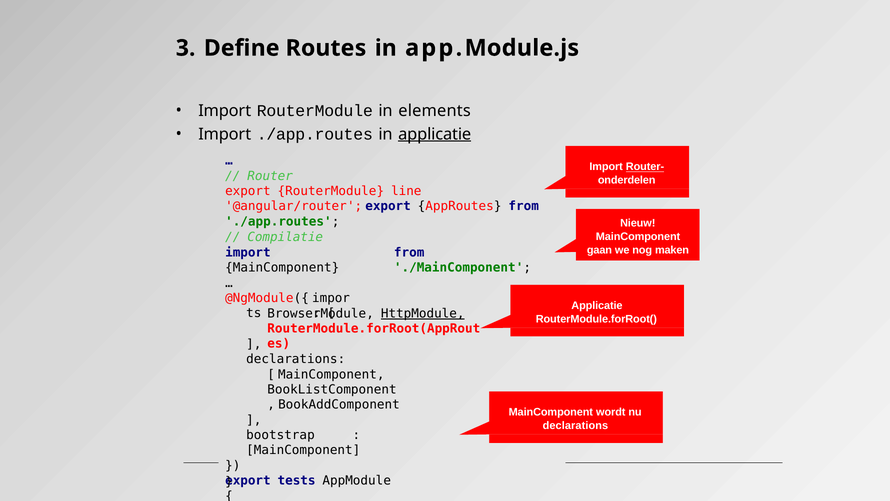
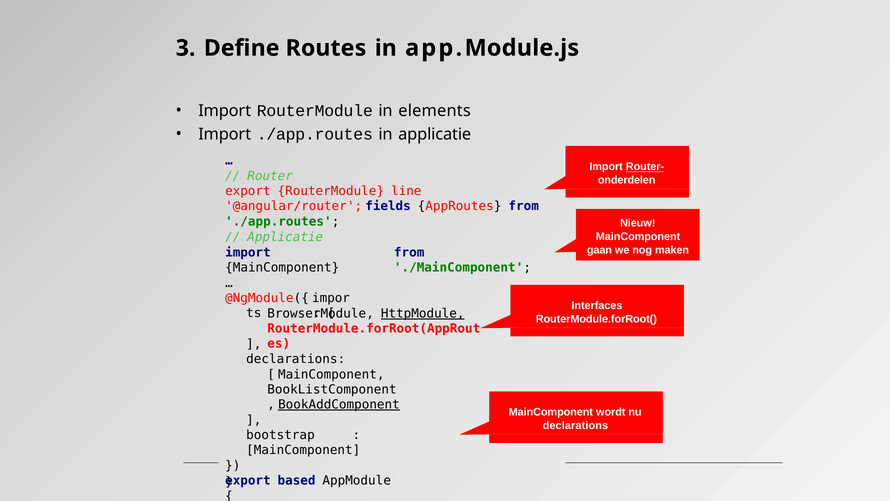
applicatie at (435, 134) underline: present -> none
@angular/router export: export -> fields
Compilatie at (285, 237): Compilatie -> Applicatie
Applicatie at (597, 306): Applicatie -> Interfaces
BookAddComponent underline: none -> present
tests: tests -> based
